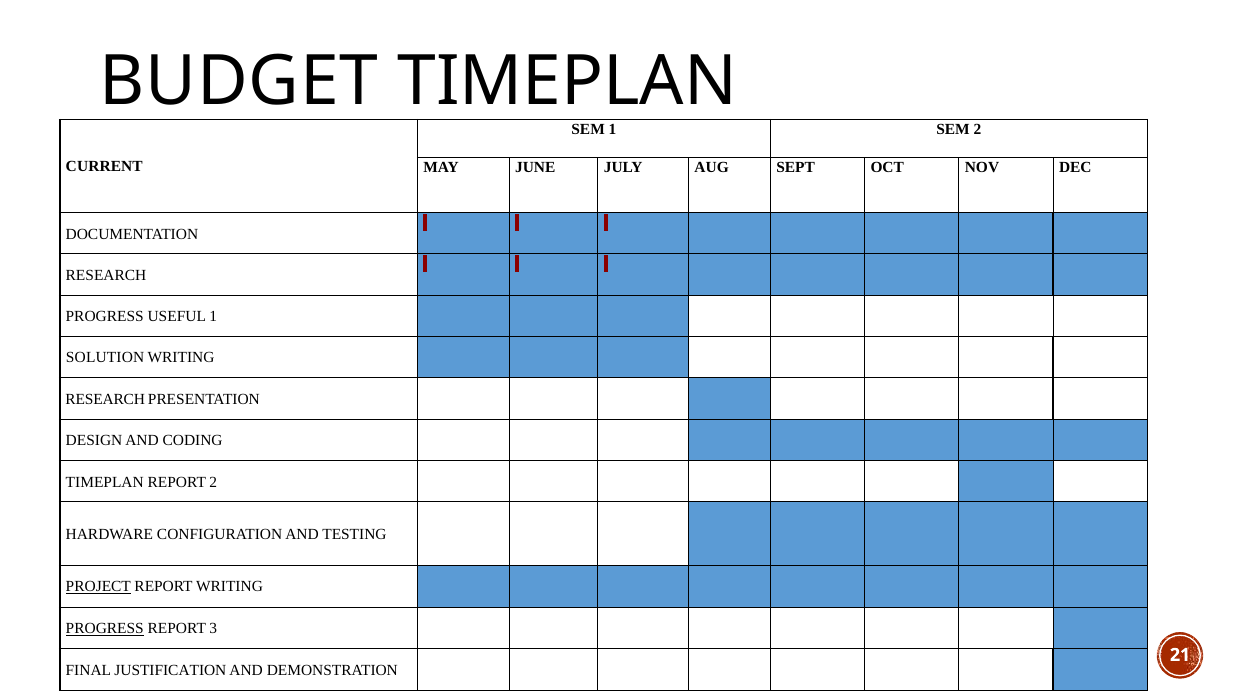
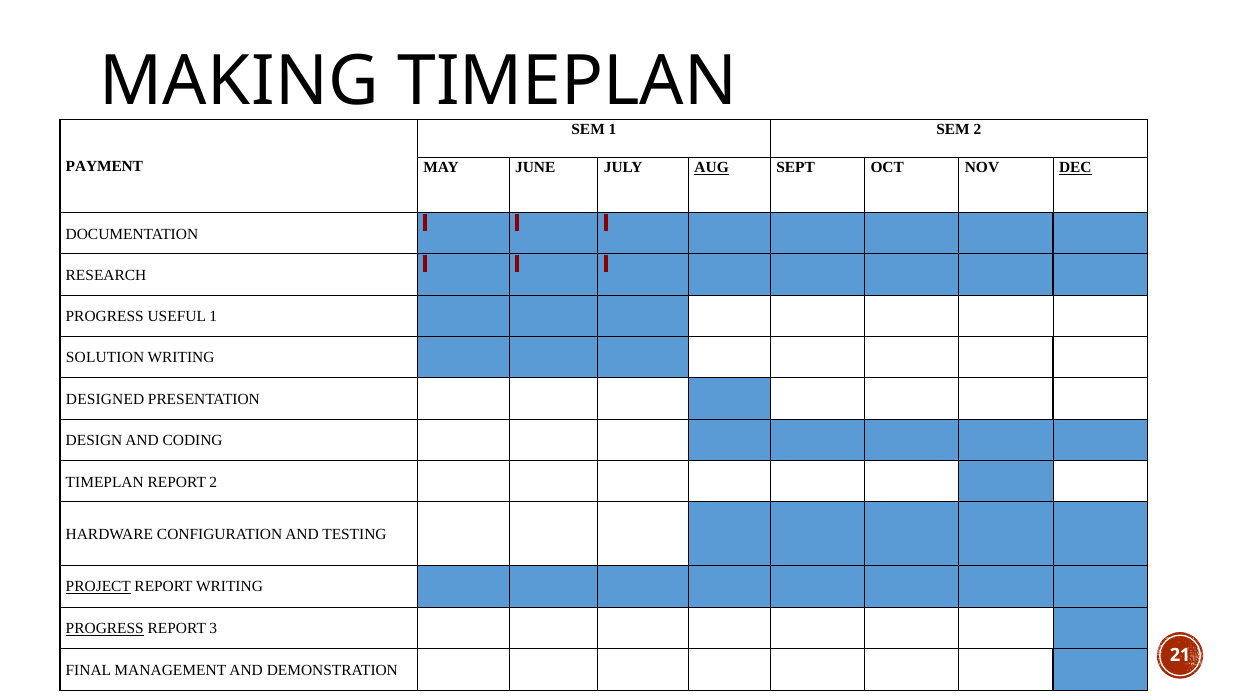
BUDGET: BUDGET -> MAKING
CURRENT: CURRENT -> PAYMENT
AUG underline: none -> present
DEC underline: none -> present
RESEARCH at (105, 399): RESEARCH -> DESIGNED
JUSTIFICATION: JUSTIFICATION -> MANAGEMENT
